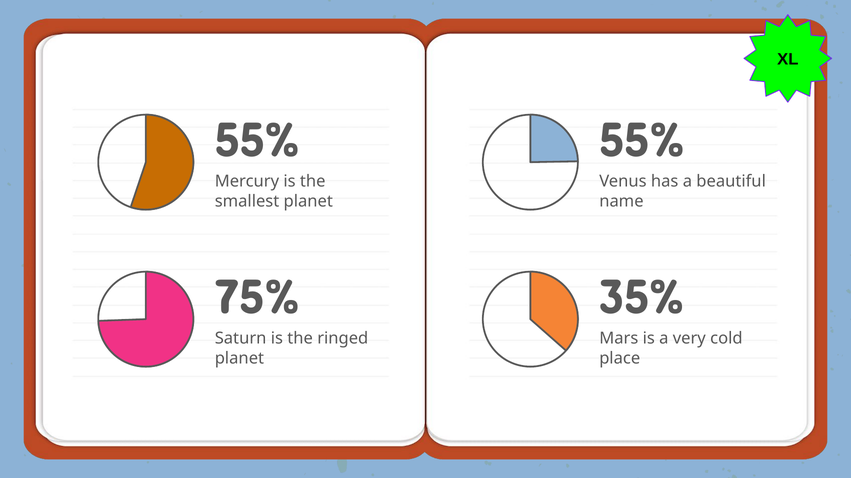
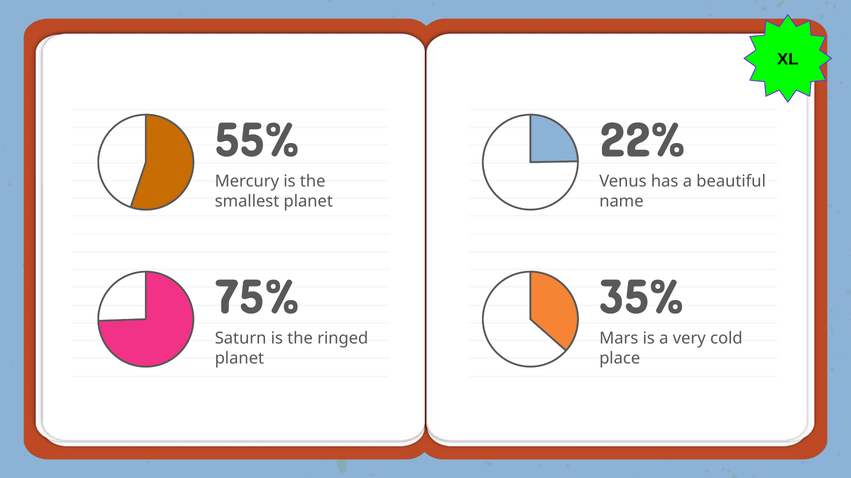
55% at (642, 141): 55% -> 22%
